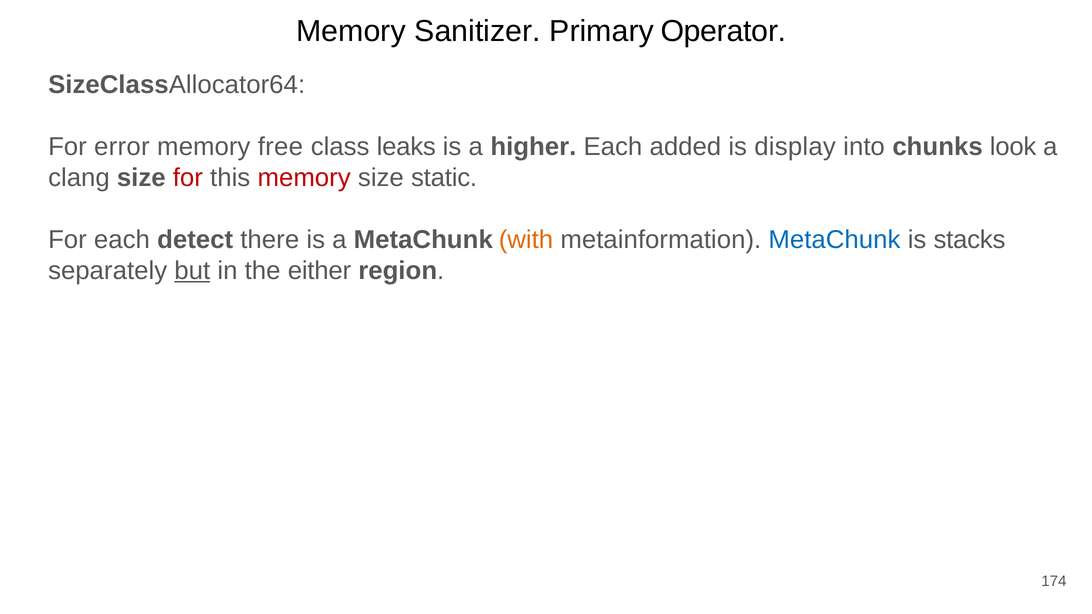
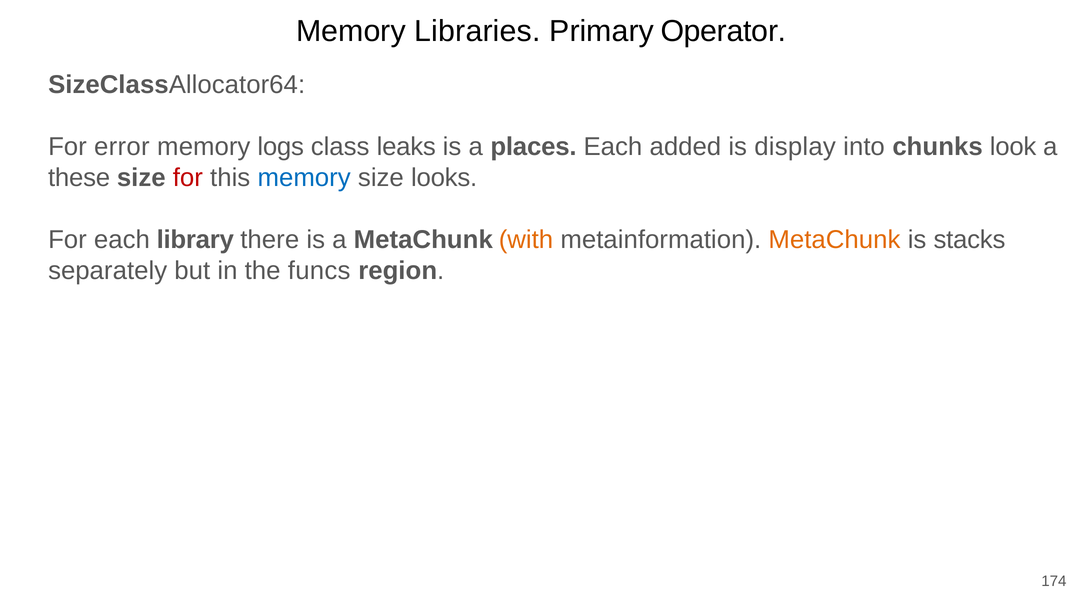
Sanitizer: Sanitizer -> Libraries
free: free -> logs
higher: higher -> places
clang: clang -> these
memory at (304, 178) colour: red -> blue
static: static -> looks
detect: detect -> library
MetaChunk at (834, 240) colour: blue -> orange
but underline: present -> none
either: either -> funcs
